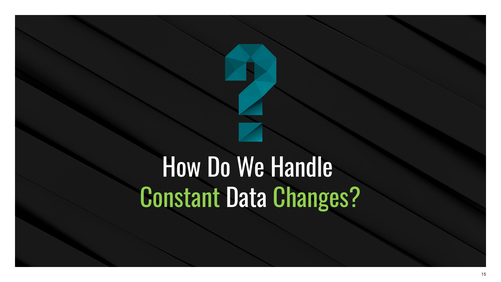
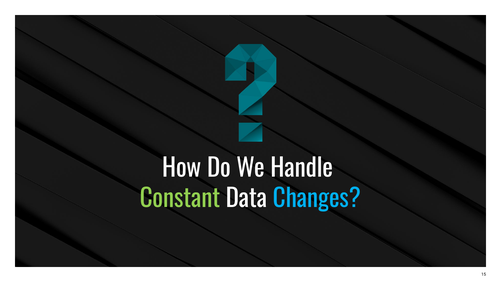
Changes colour: light green -> light blue
